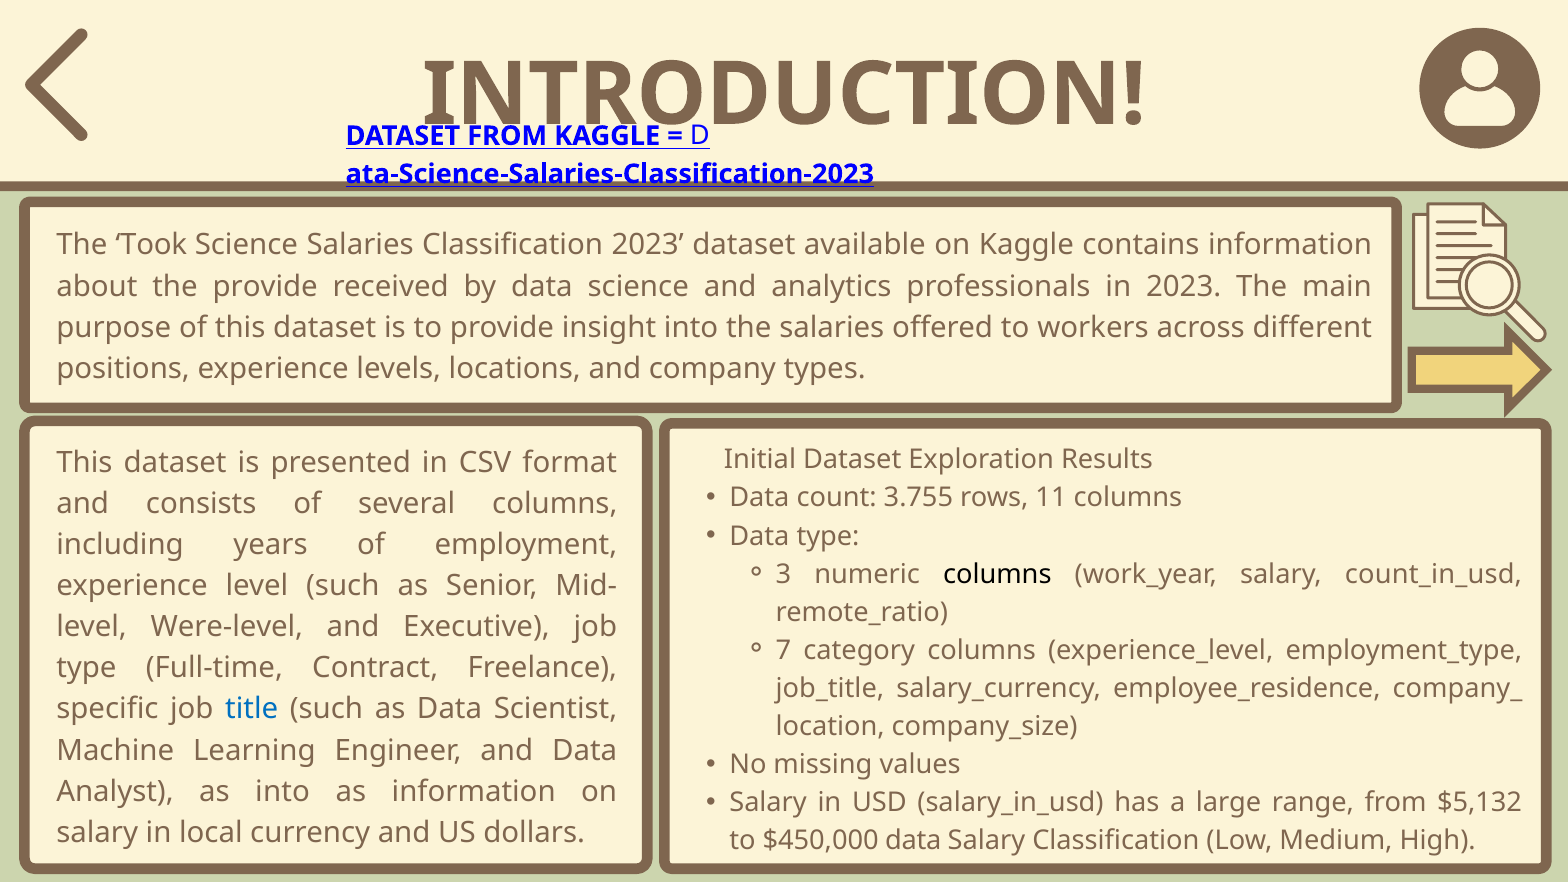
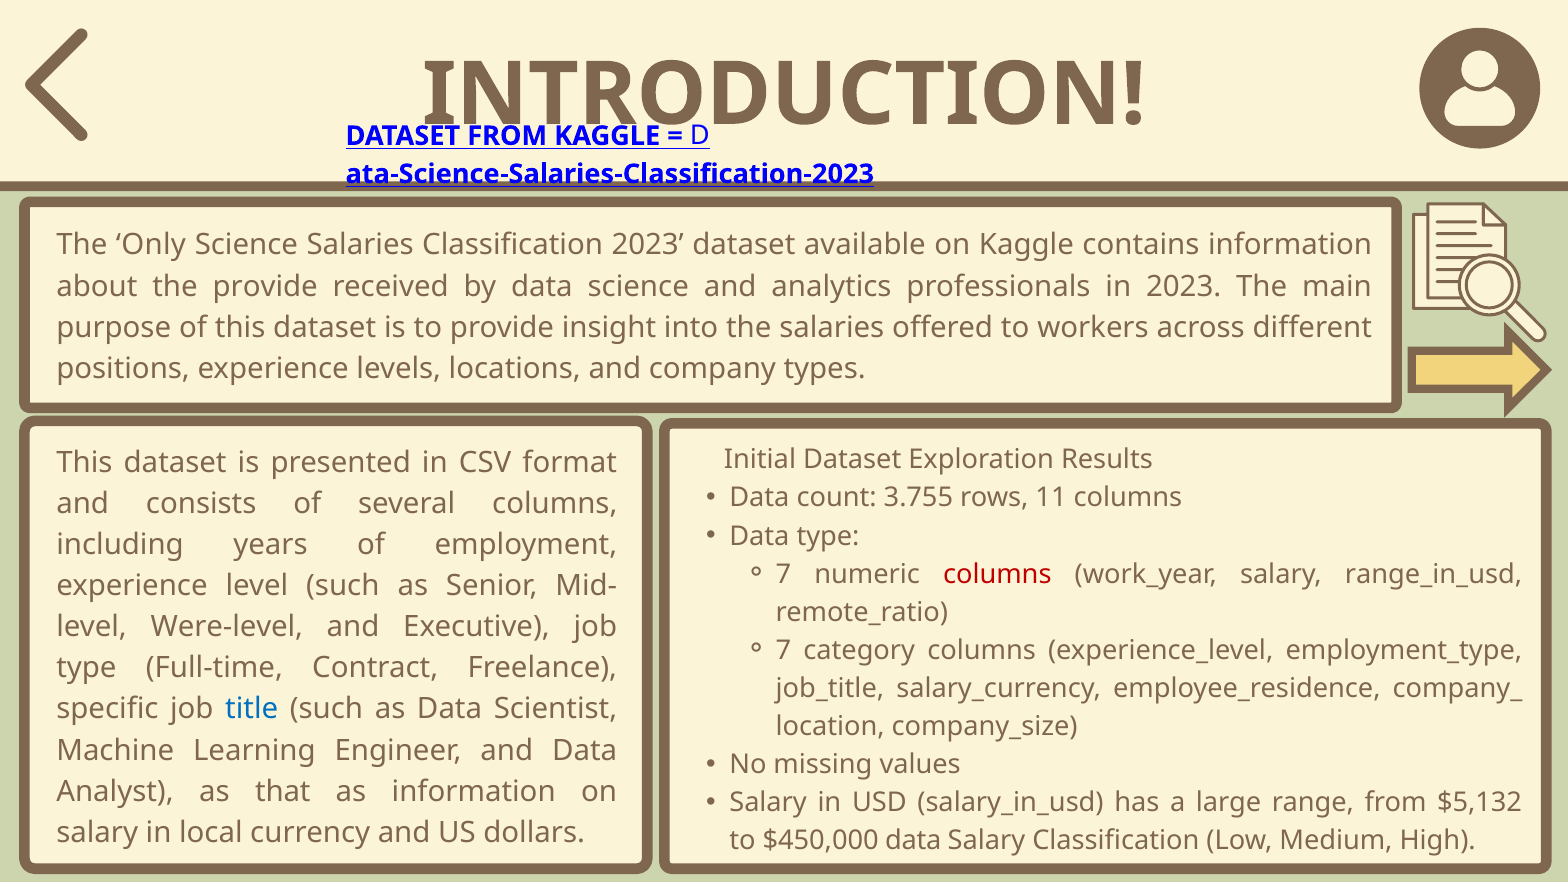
Took: Took -> Only
3 at (783, 574): 3 -> 7
columns at (997, 574) colour: black -> red
count_in_usd: count_in_usd -> range_in_usd
as into: into -> that
